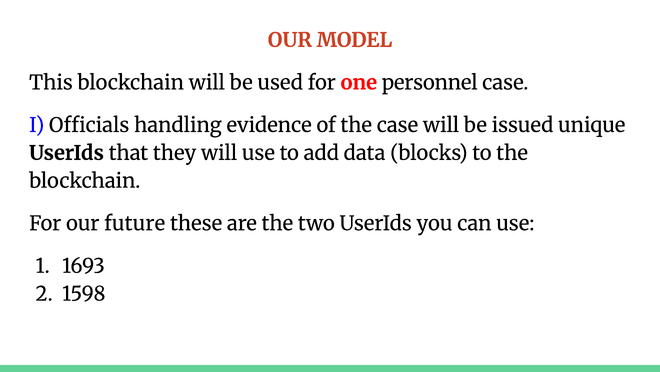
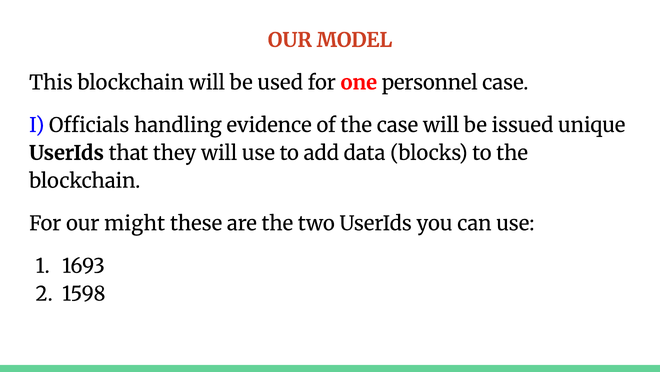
future: future -> might
